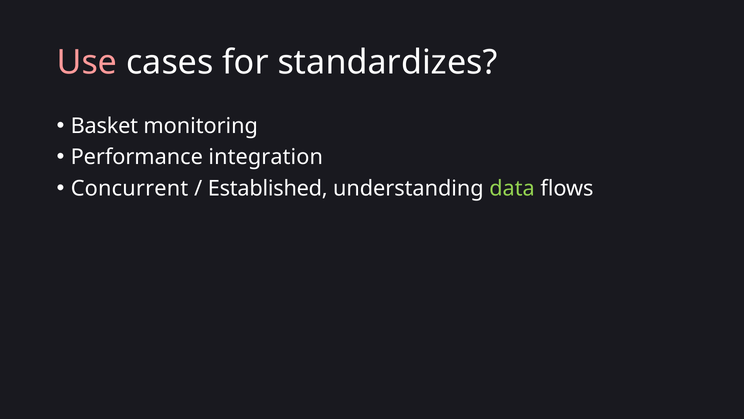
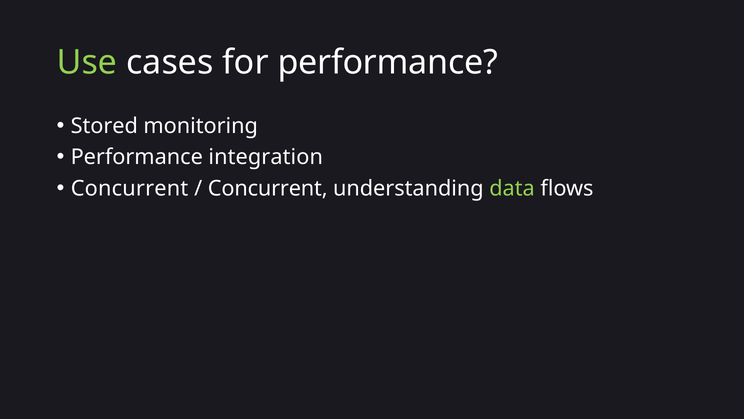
Use colour: pink -> light green
for standardizes: standardizes -> performance
Basket: Basket -> Stored
Established at (268, 188): Established -> Concurrent
